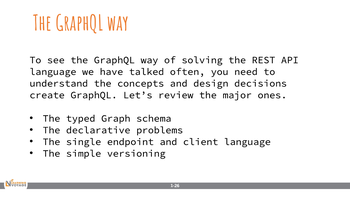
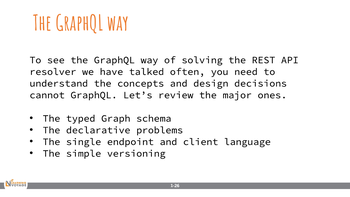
language at (53, 72): language -> resolver
create: create -> cannot
